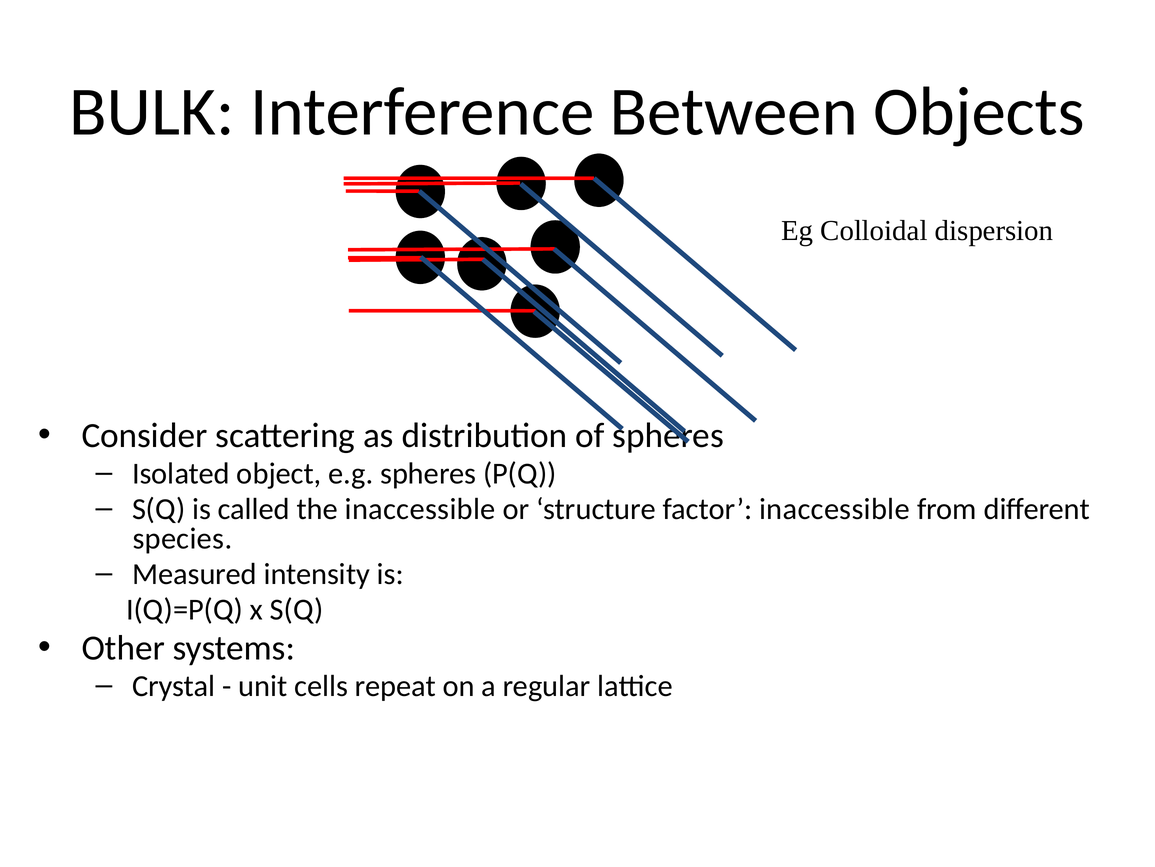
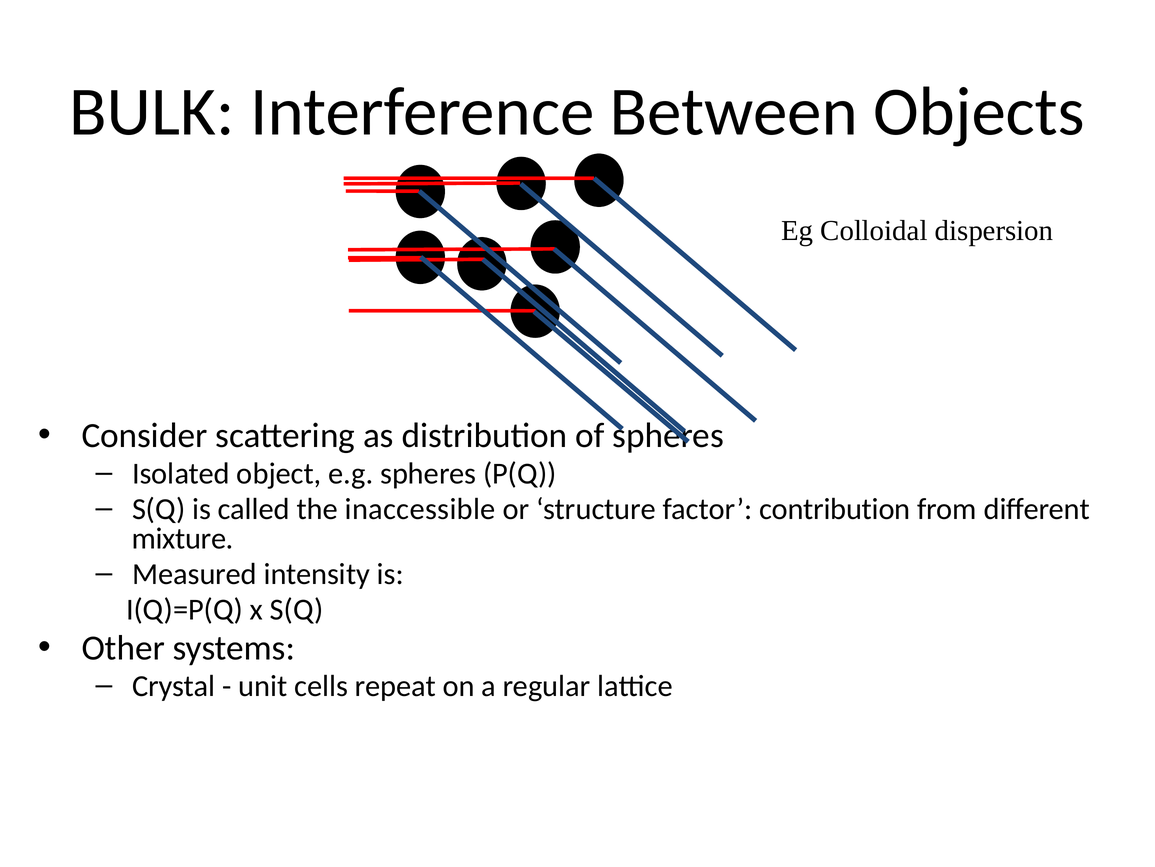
factor inaccessible: inaccessible -> contribution
species: species -> mixture
